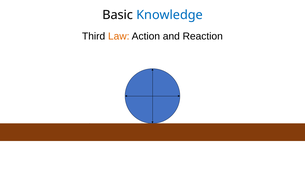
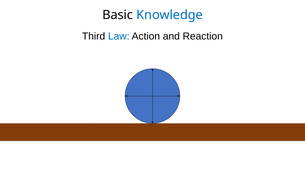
Law colour: orange -> blue
